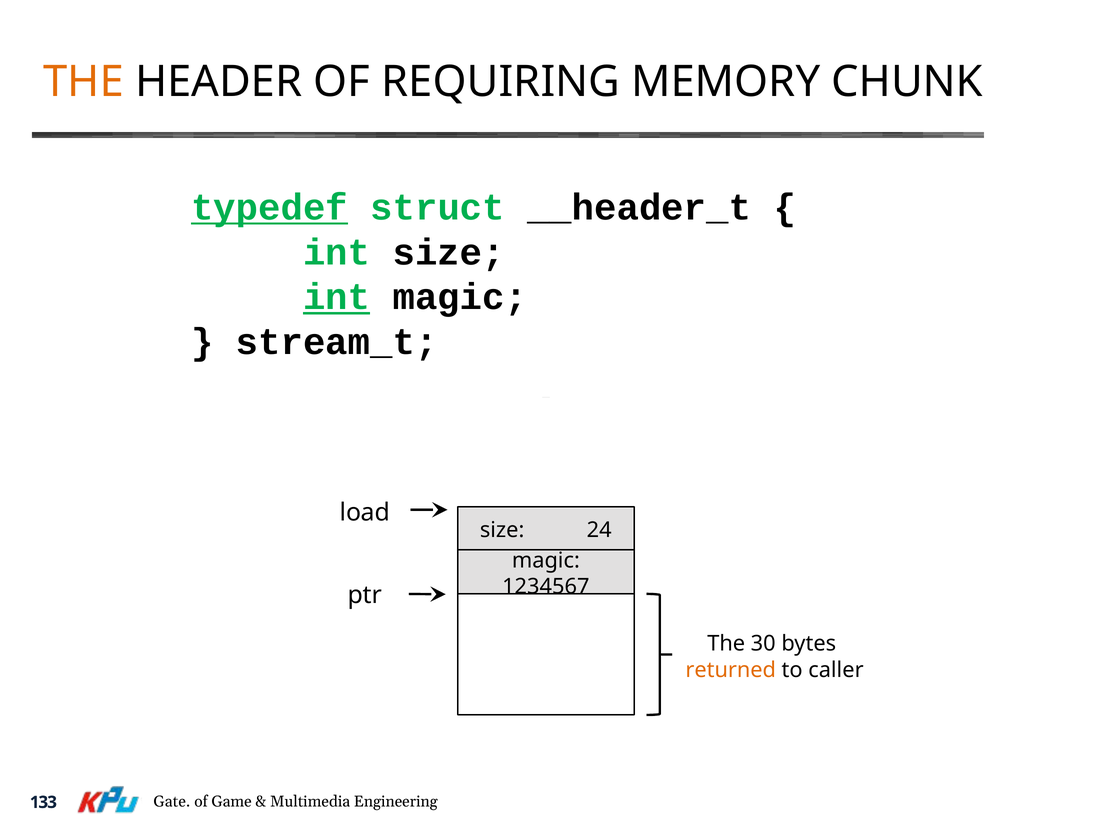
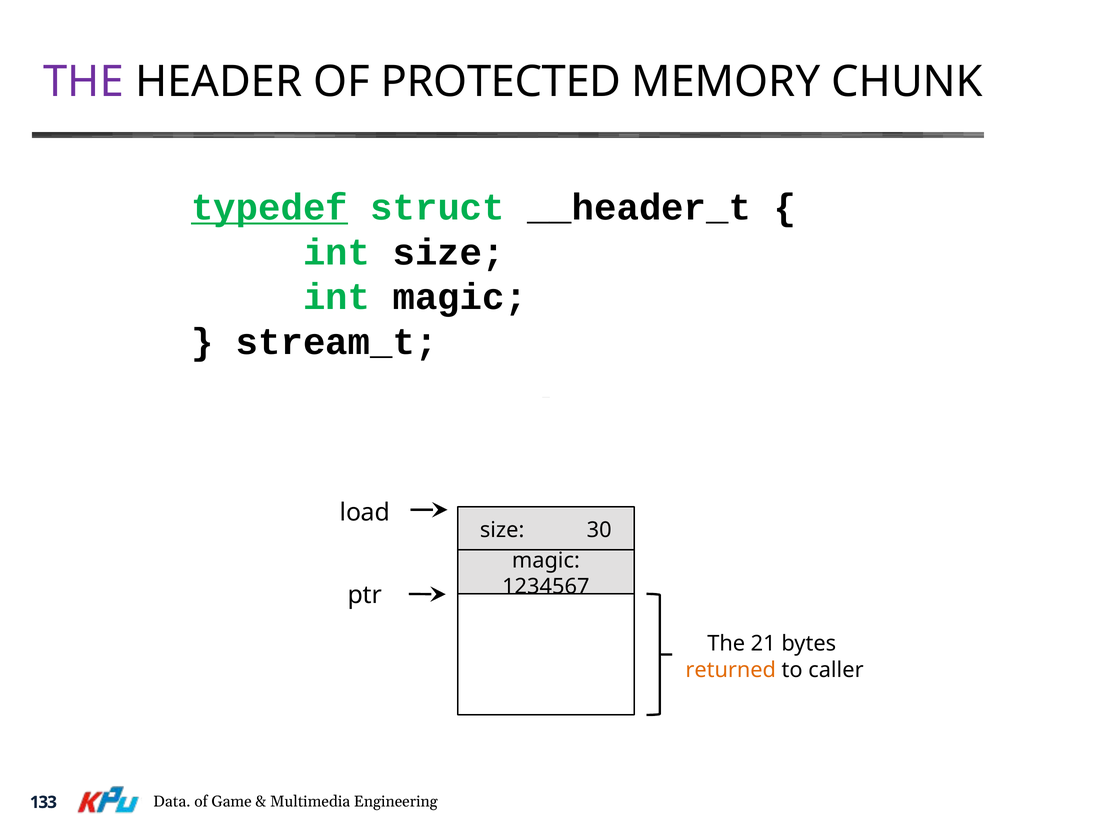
THE at (84, 82) colour: orange -> purple
REQUIRING: REQUIRING -> PROTECTED
int at (337, 297) underline: present -> none
24: 24 -> 30
30: 30 -> 21
Gate: Gate -> Data
